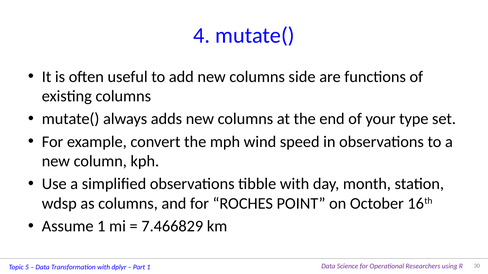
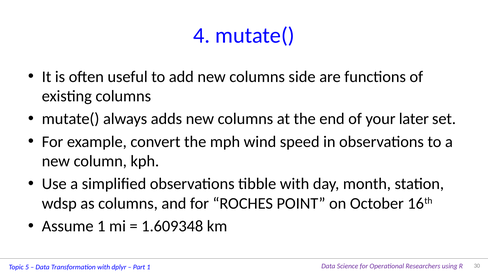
type: type -> later
7.466829: 7.466829 -> 1.609348
